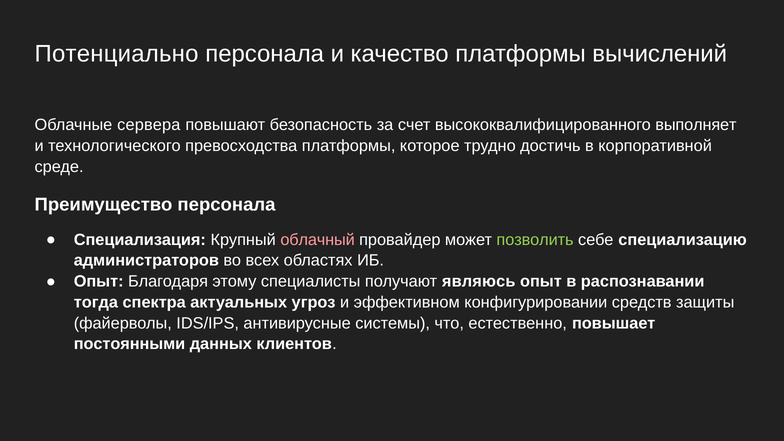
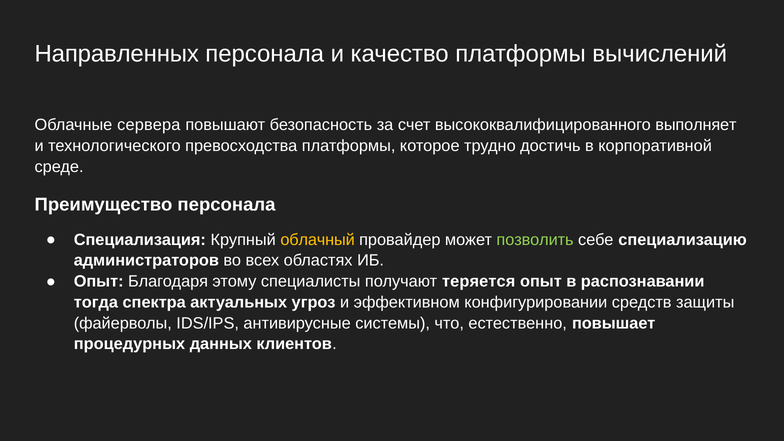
Потенциально: Потенциально -> Направленных
облачный colour: pink -> yellow
являюсь: являюсь -> теряется
постоянными: постоянными -> процедурных
